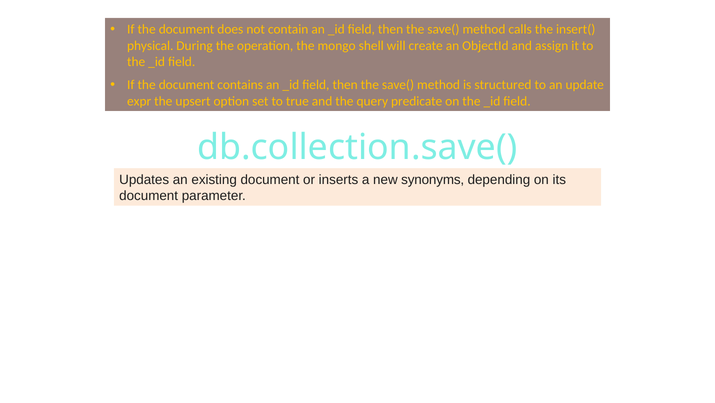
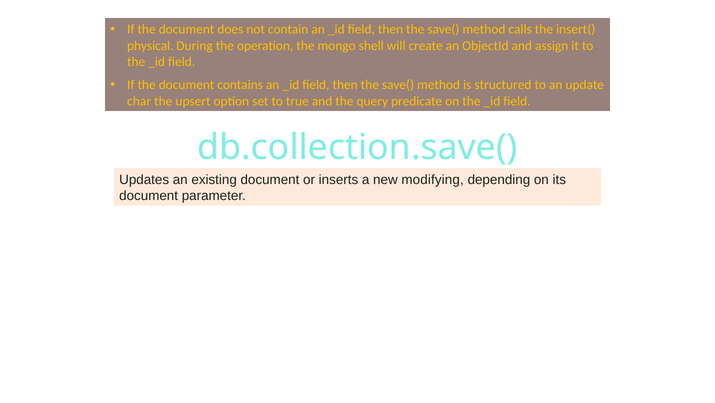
expr: expr -> char
synonyms: synonyms -> modifying
